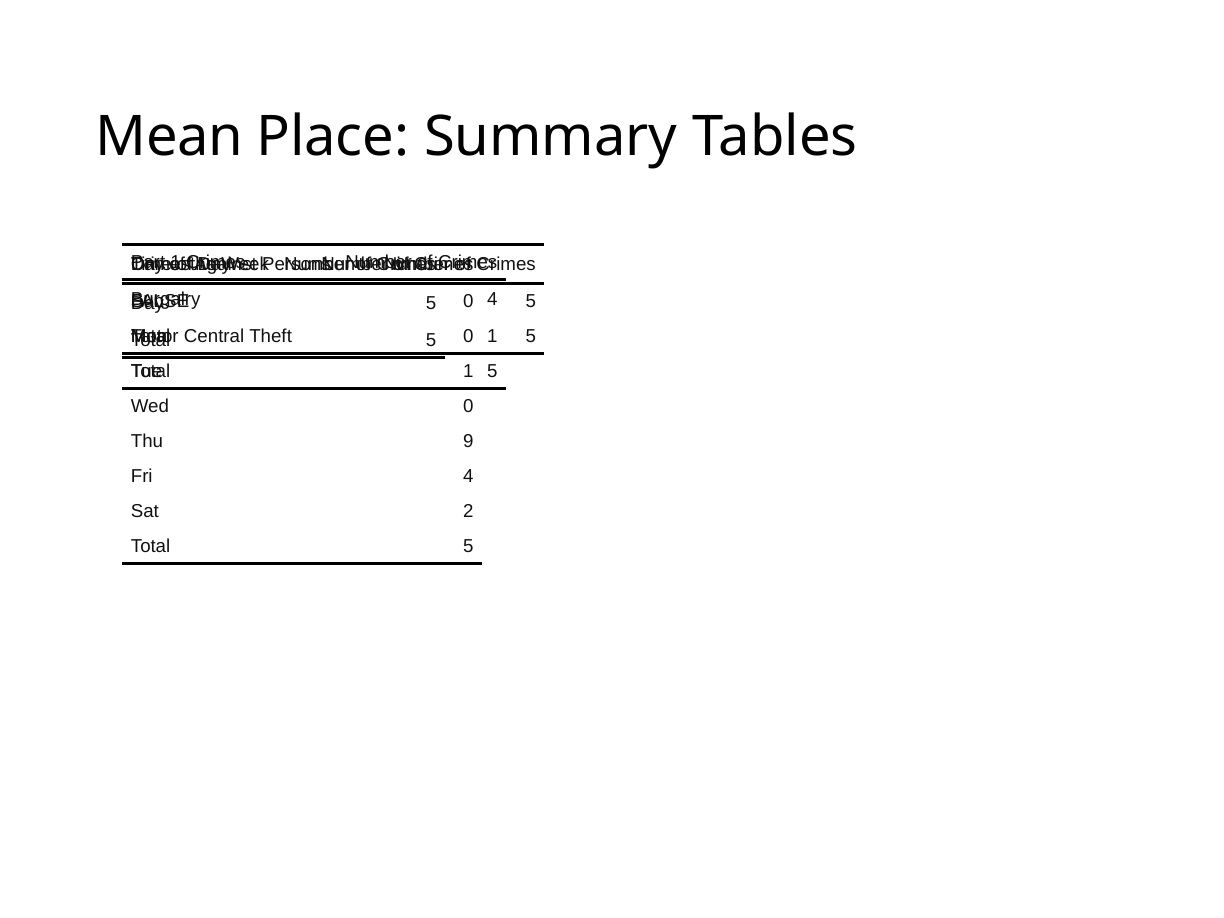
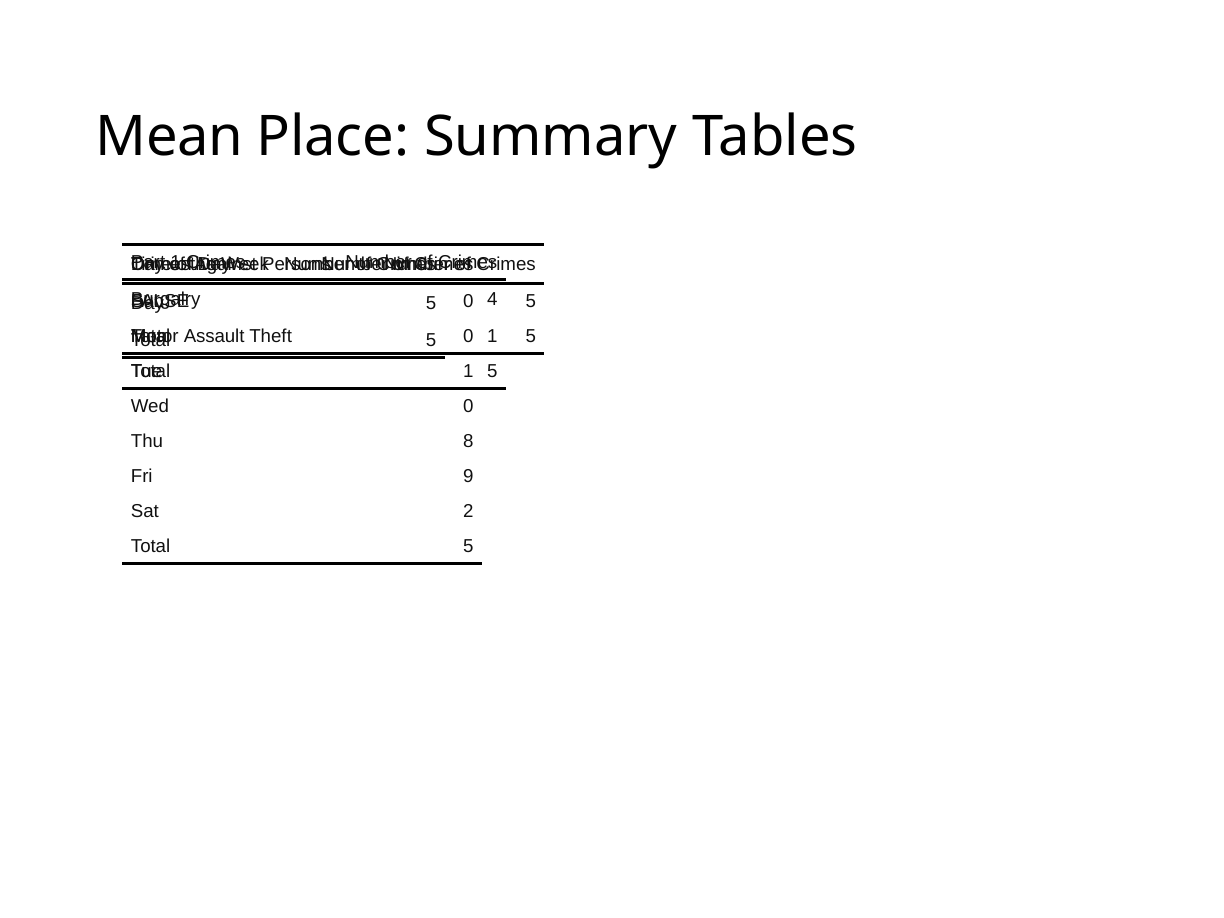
Central: Central -> Assault
9: 9 -> 8
Fri 4: 4 -> 9
